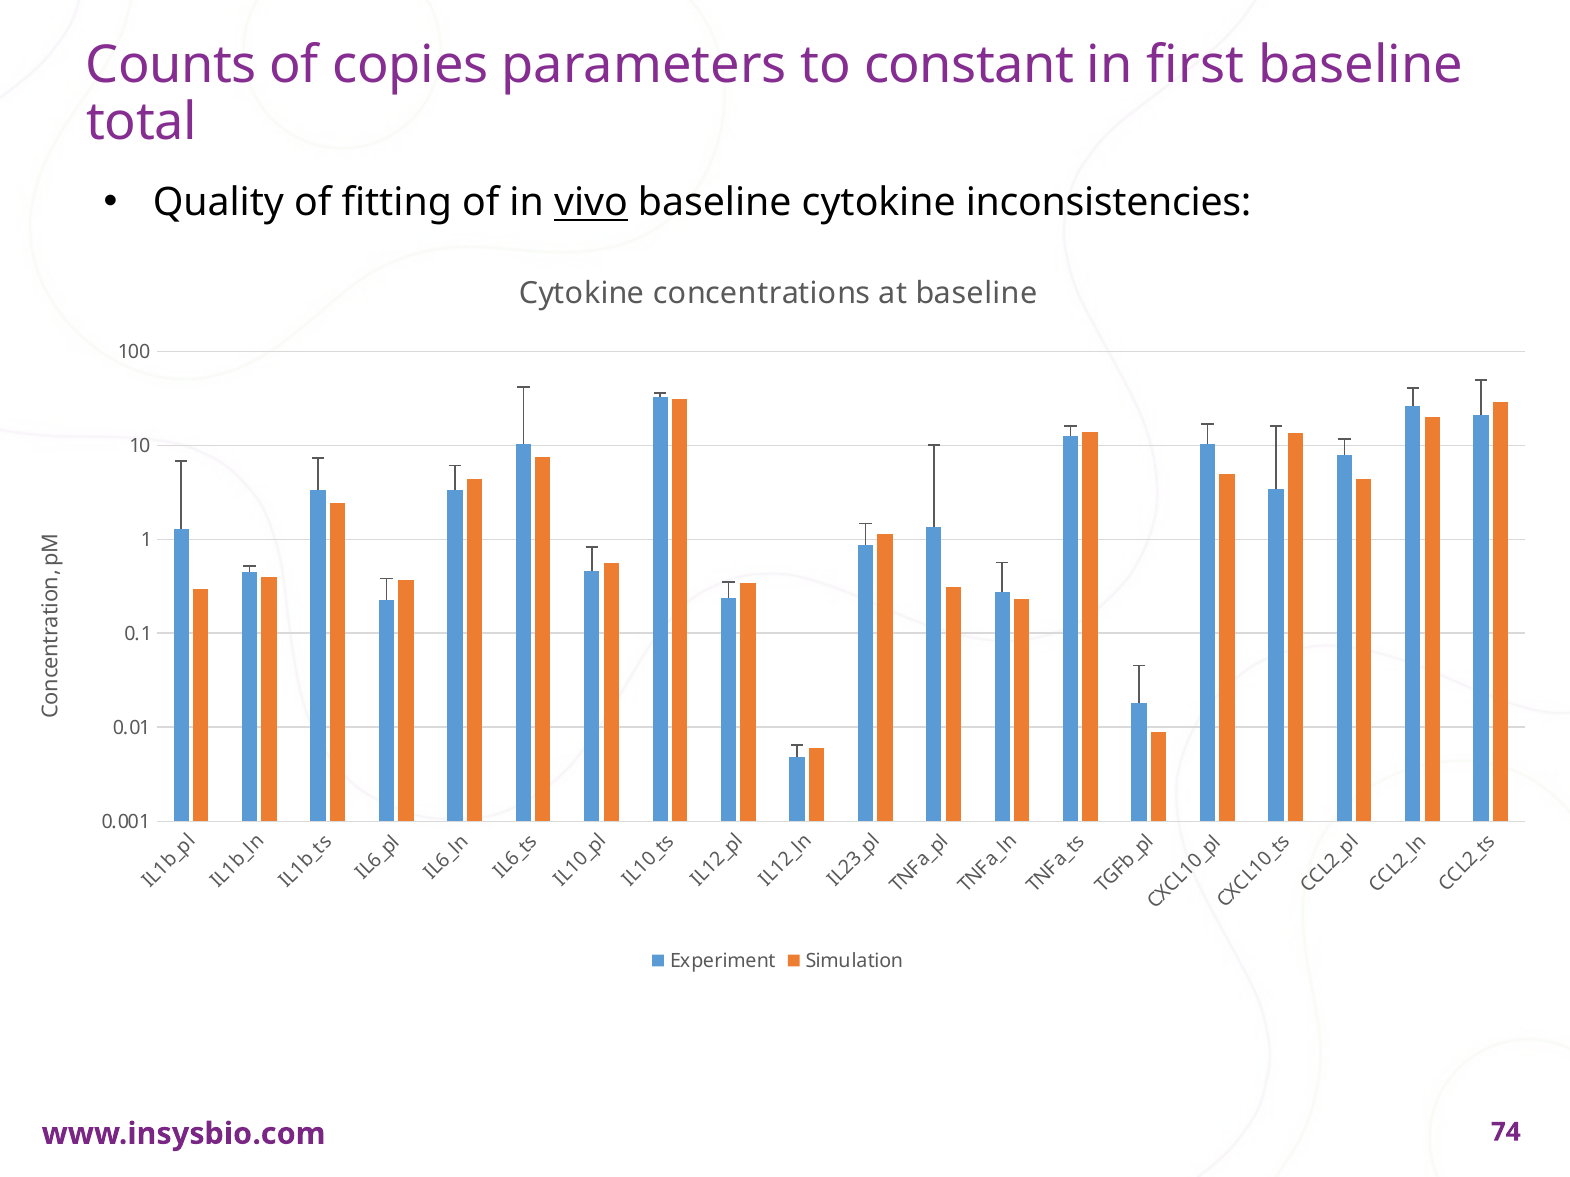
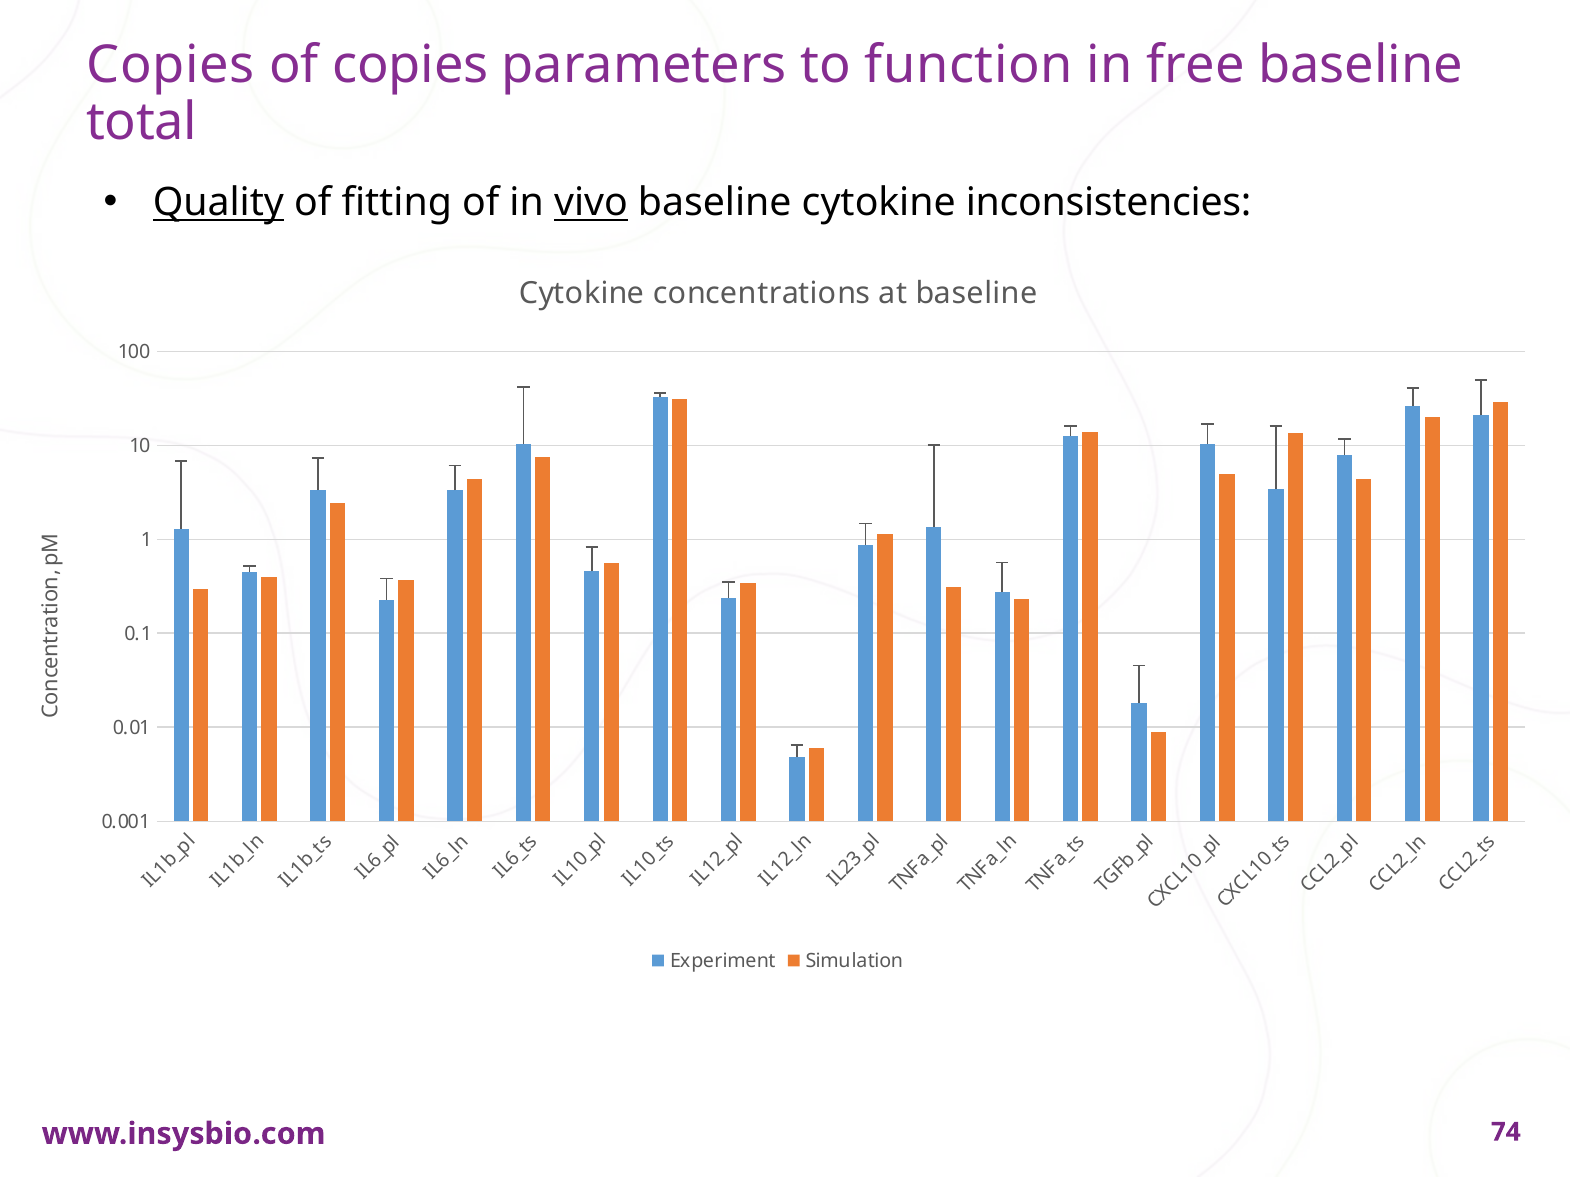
Counts at (171, 66): Counts -> Copies
constant: constant -> function
first: first -> free
Quality underline: none -> present
